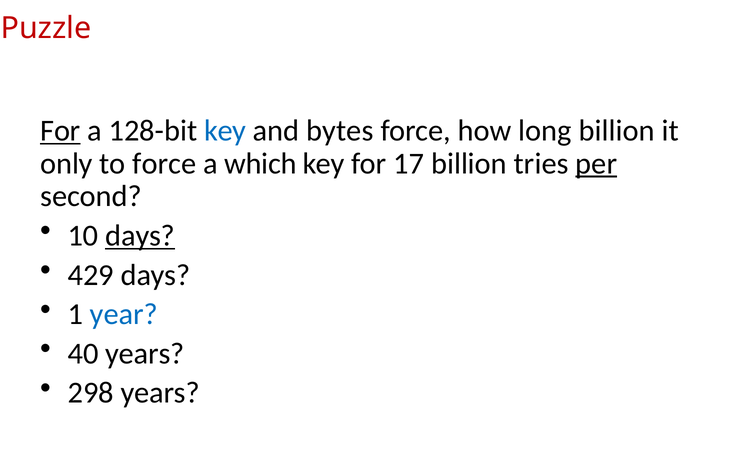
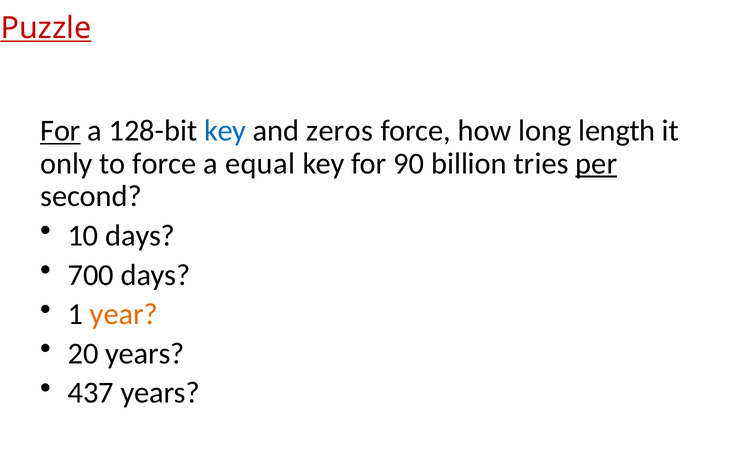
Puzzle underline: none -> present
bytes: bytes -> zeros
long billion: billion -> length
which: which -> equal
17: 17 -> 90
days at (140, 236) underline: present -> none
429: 429 -> 700
year colour: blue -> orange
40: 40 -> 20
298: 298 -> 437
